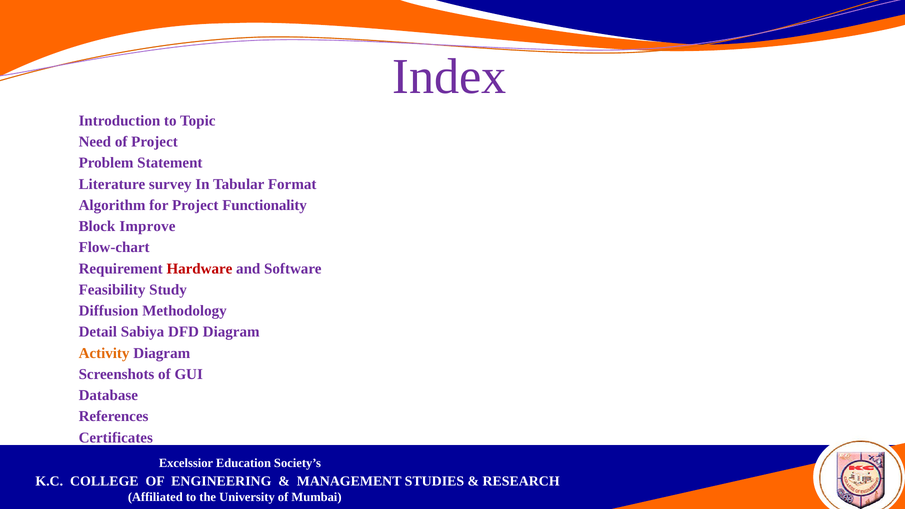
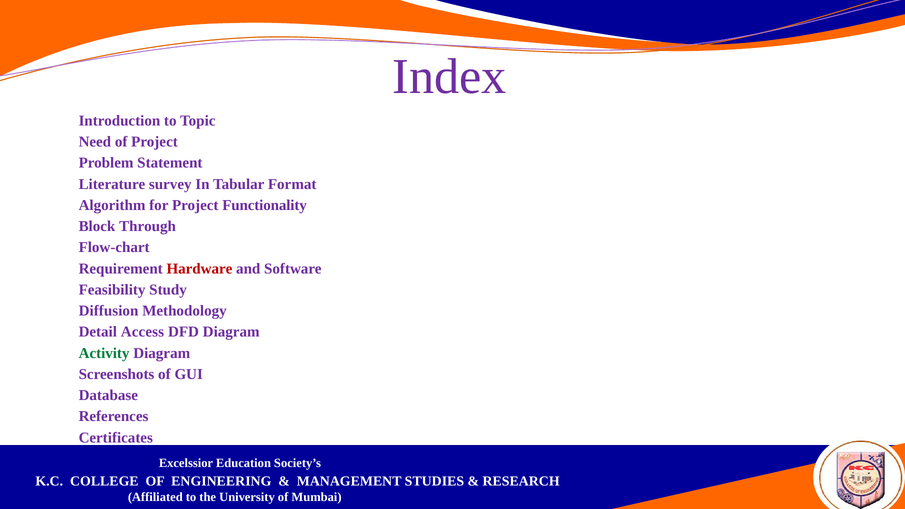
Improve: Improve -> Through
Sabiya: Sabiya -> Access
Activity colour: orange -> green
